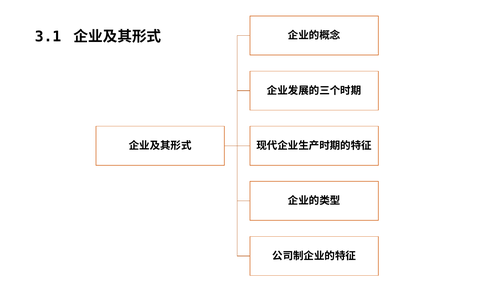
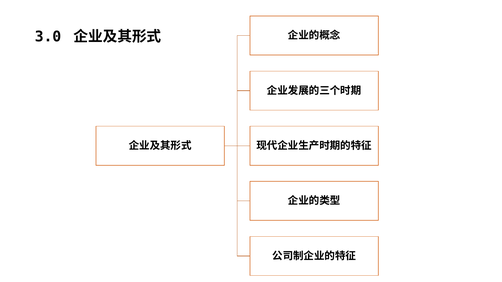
3.1: 3.1 -> 3.0
